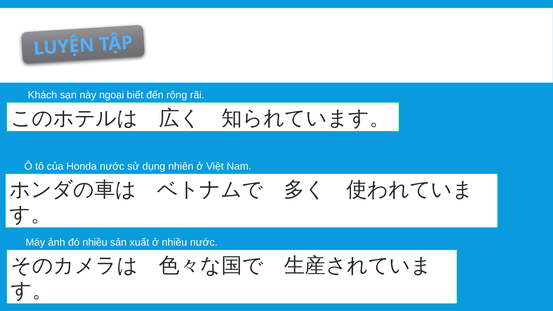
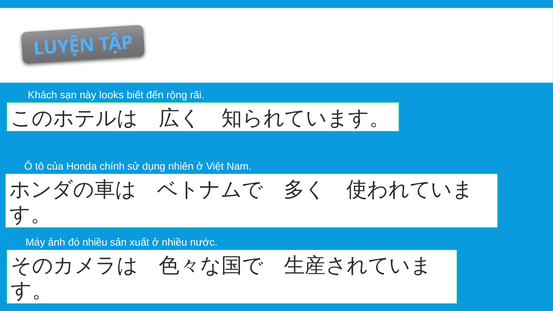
ngoại: ngoại -> looks
Honda nước: nước -> chính
